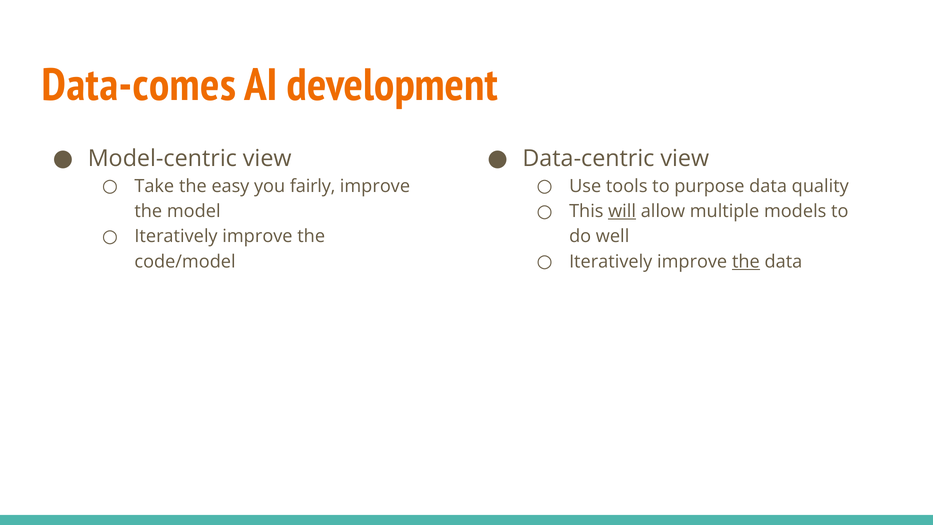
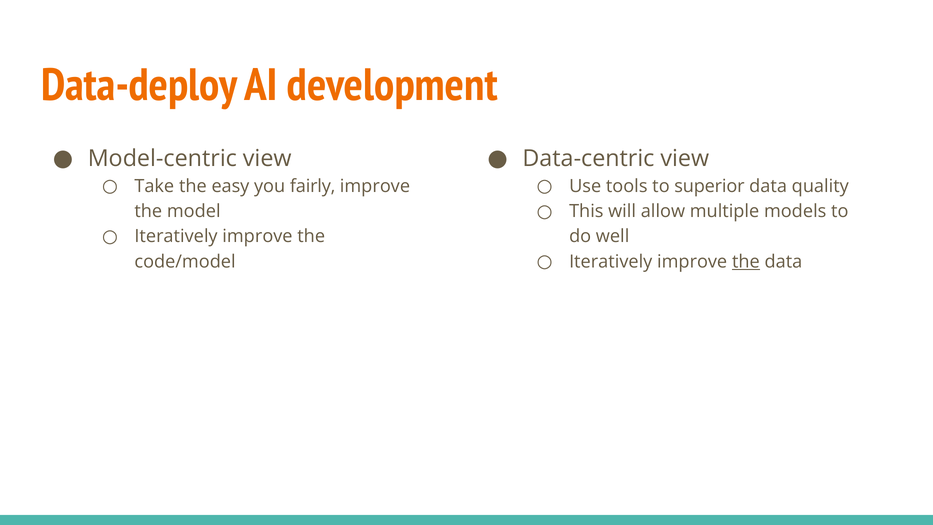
Data-comes: Data-comes -> Data-deploy
purpose: purpose -> superior
will underline: present -> none
